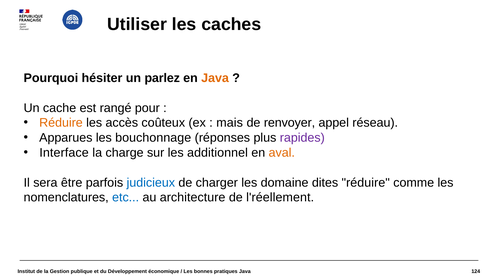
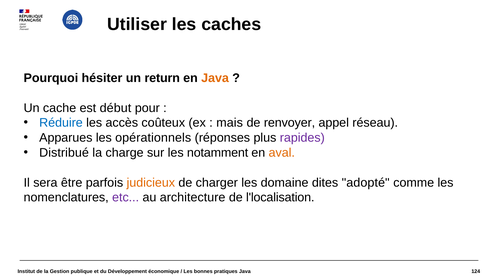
parlez: parlez -> return
rangé: rangé -> début
Réduire at (61, 123) colour: orange -> blue
bouchonnage: bouchonnage -> opérationnels
Interface: Interface -> Distribué
additionnel: additionnel -> notamment
judicieux colour: blue -> orange
dites réduire: réduire -> adopté
etc colour: blue -> purple
l'réellement: l'réellement -> l'localisation
